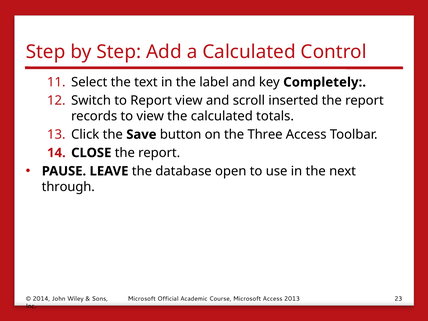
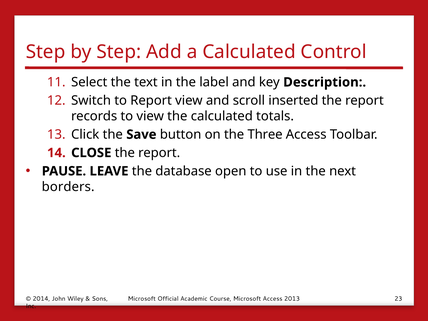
Completely: Completely -> Description
through: through -> borders
